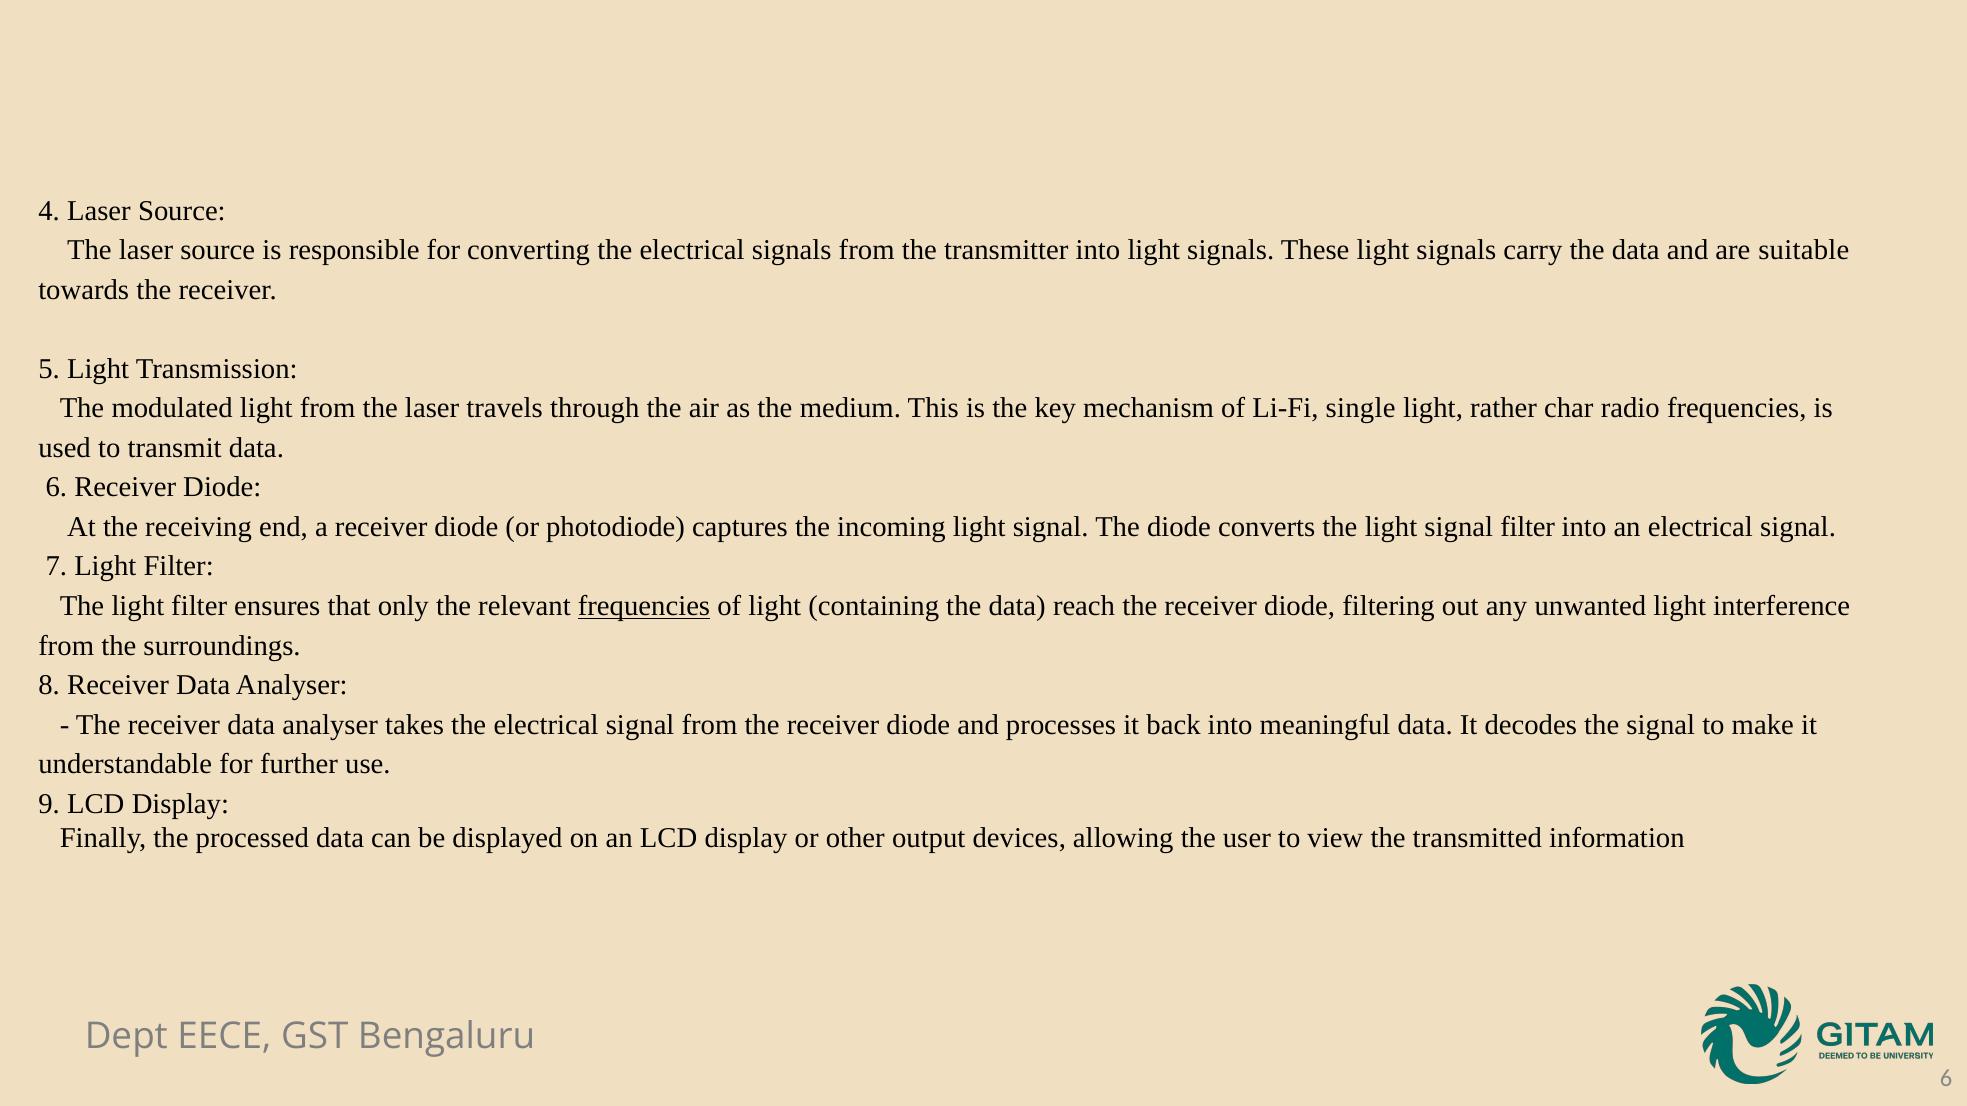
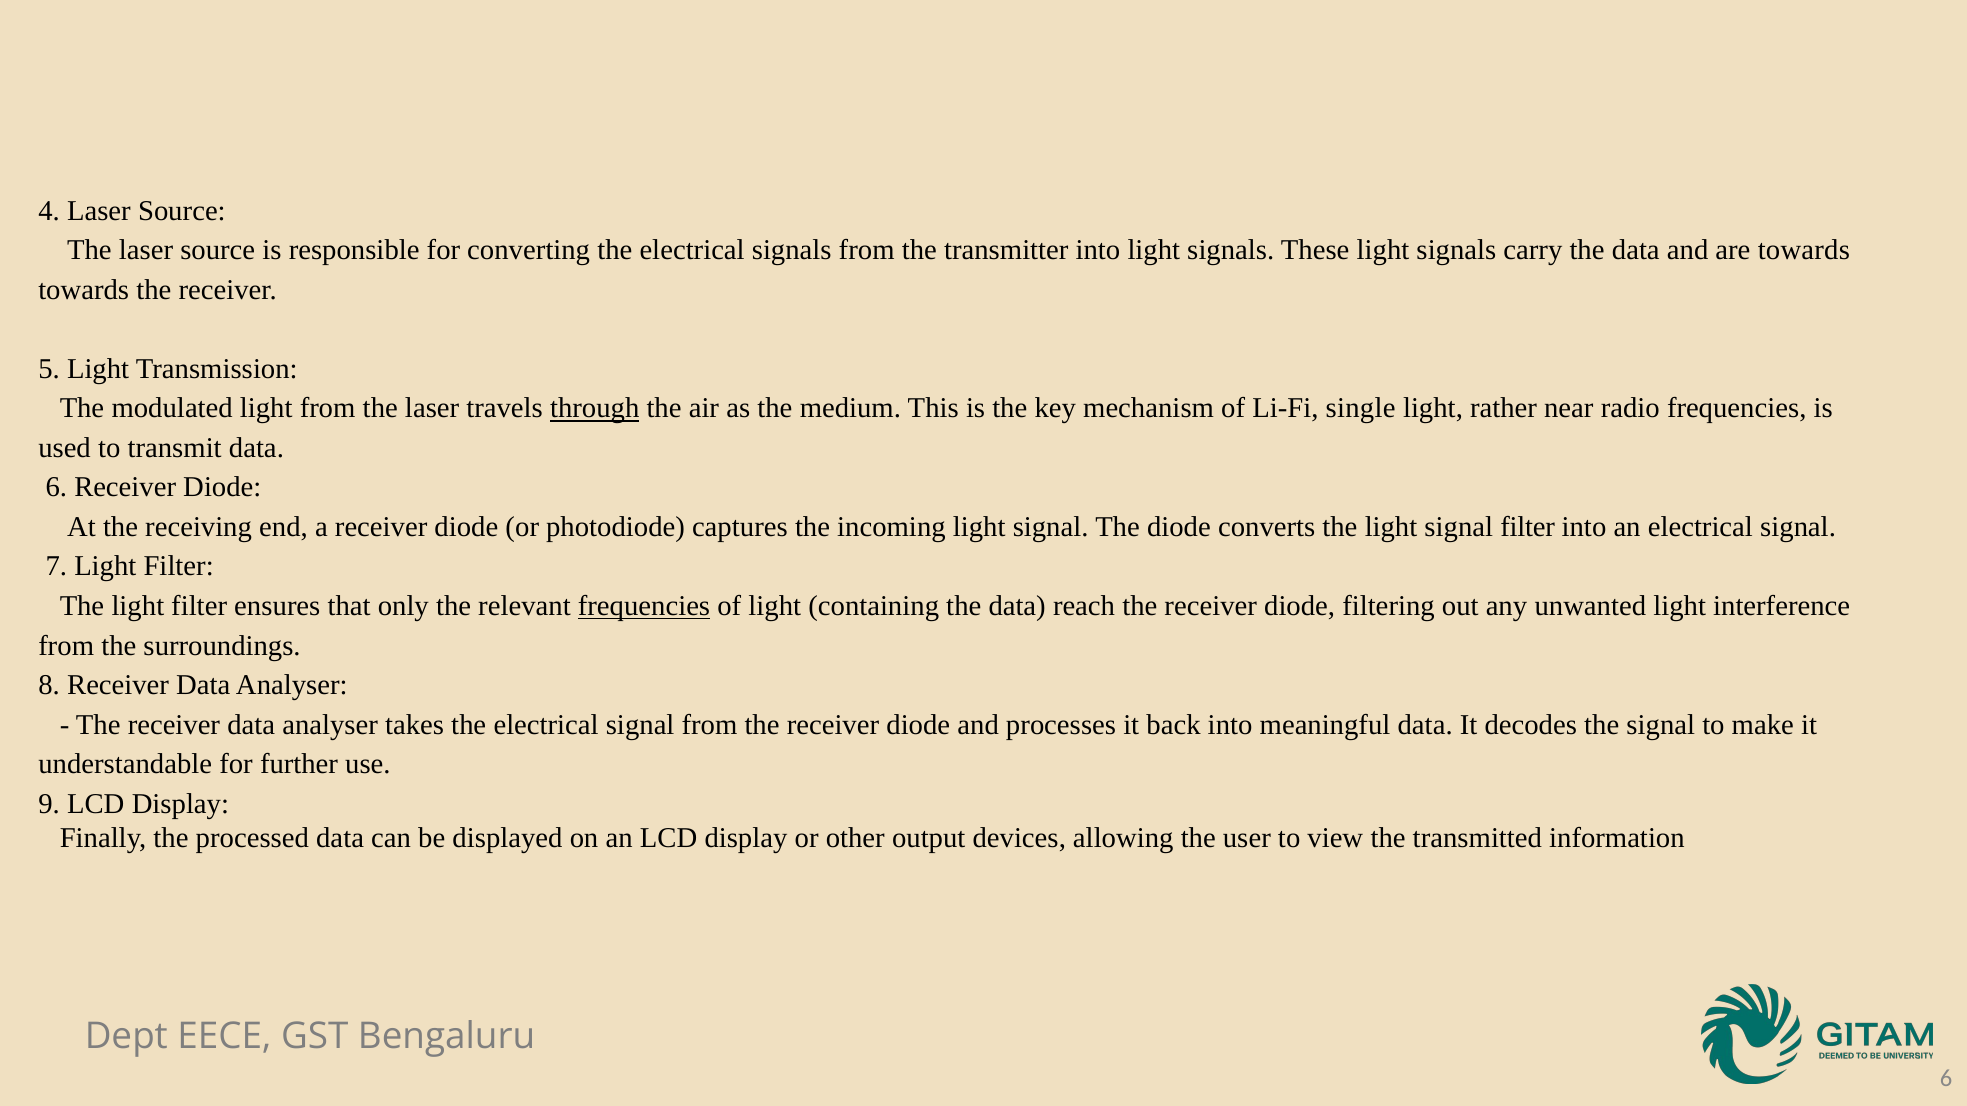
are suitable: suitable -> towards
through underline: none -> present
char: char -> near
